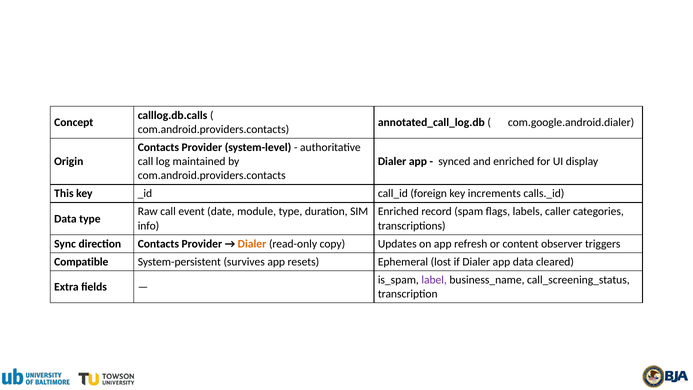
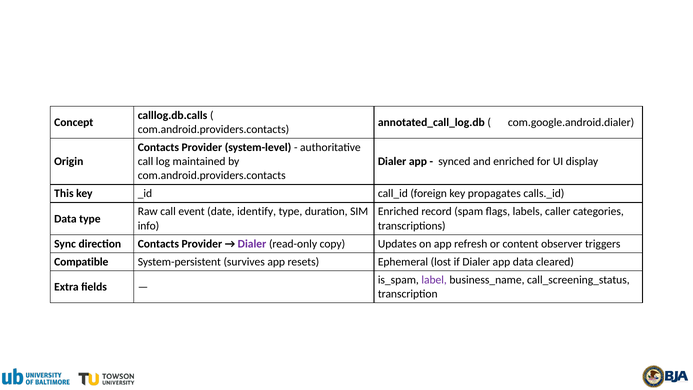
increments: increments -> propagates
module: module -> identify
Dialer at (252, 244) colour: orange -> purple
